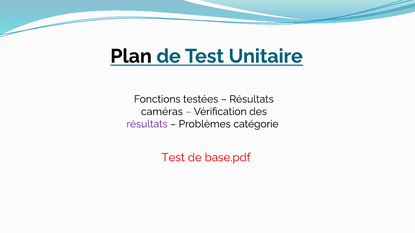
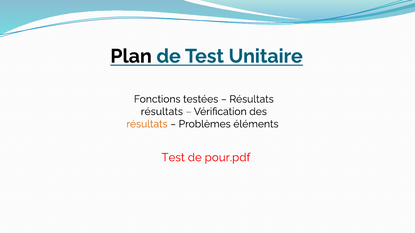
caméras at (162, 112): caméras -> résultats
résultats at (147, 124) colour: purple -> orange
catégorie: catégorie -> éléments
base.pdf: base.pdf -> pour.pdf
